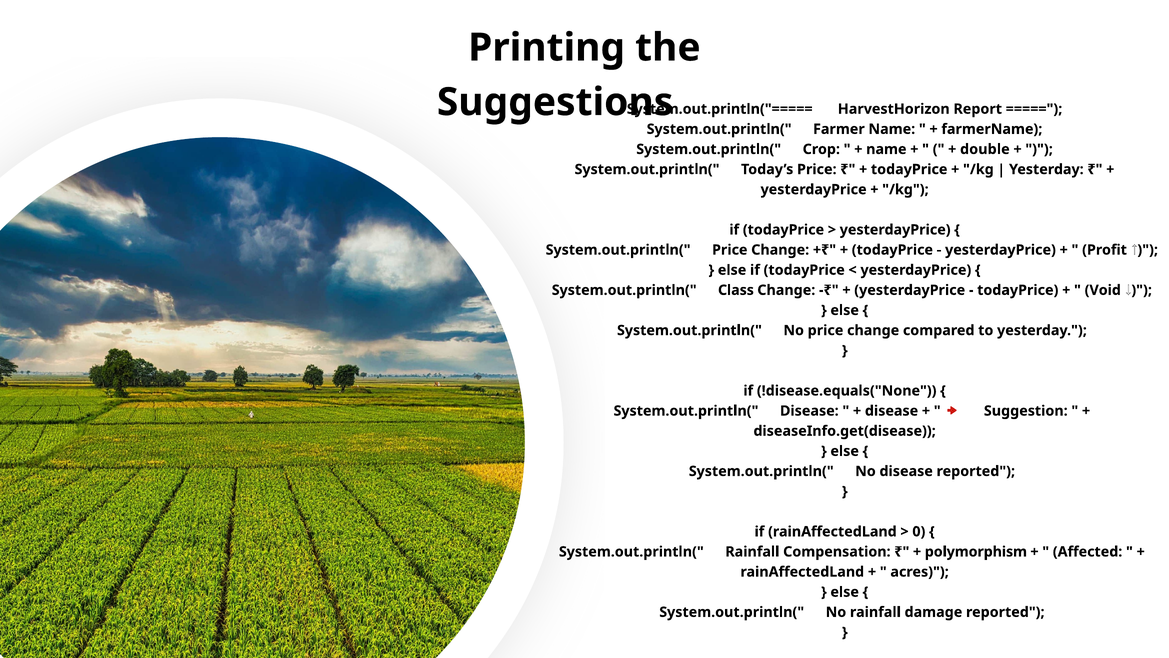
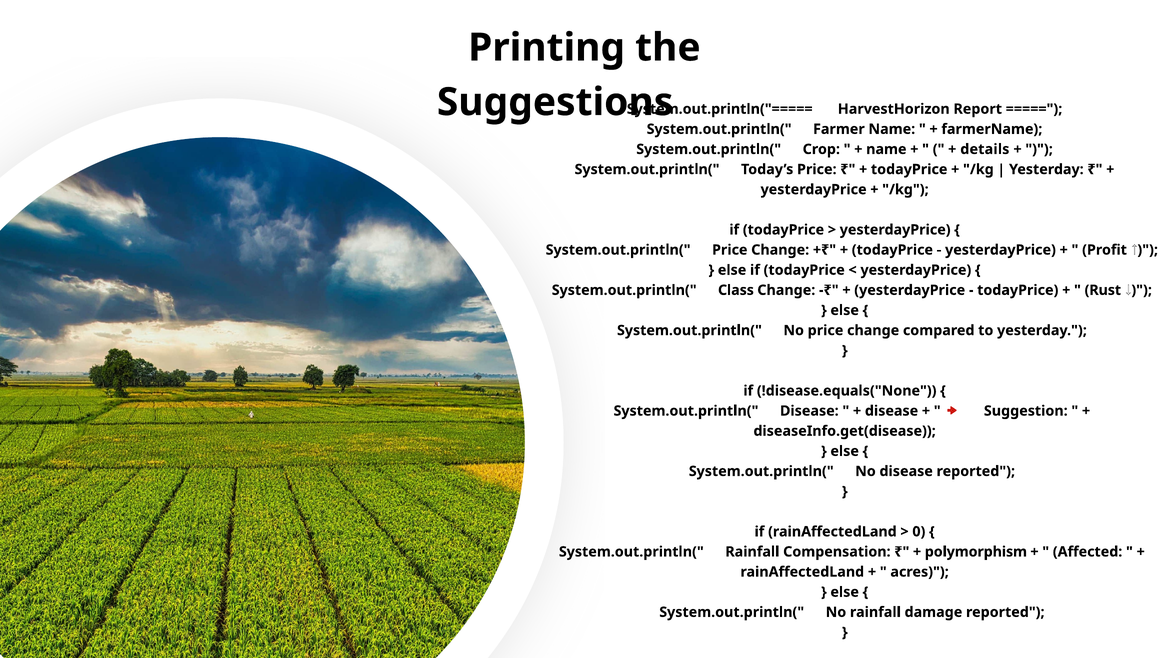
double: double -> details
Void: Void -> Rust
